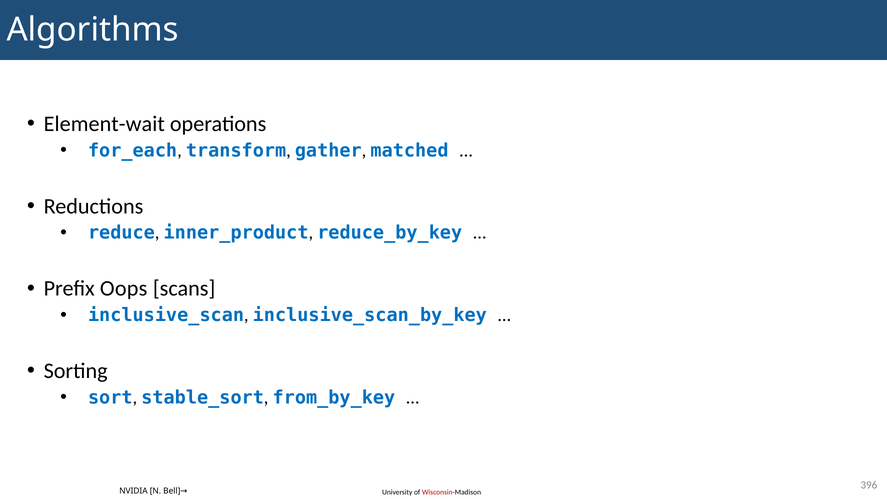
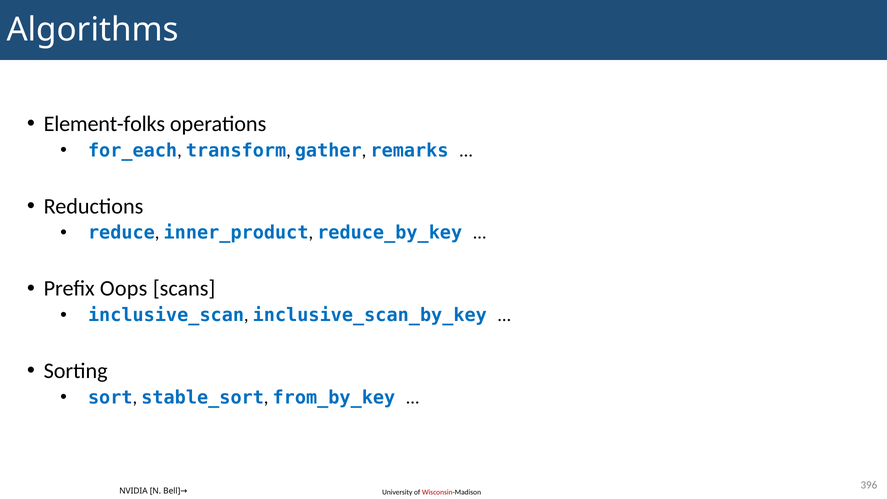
Element-wait: Element-wait -> Element-folks
matched: matched -> remarks
